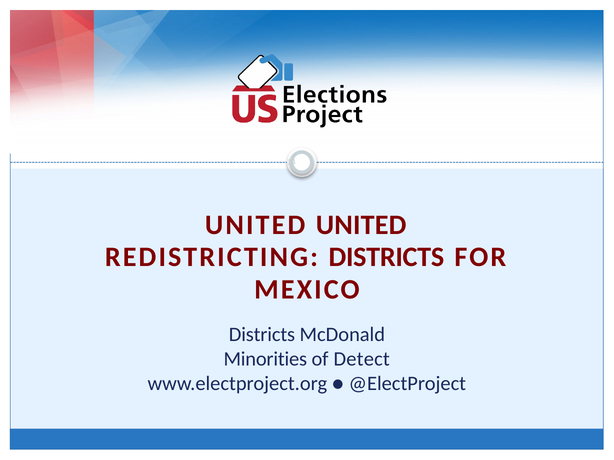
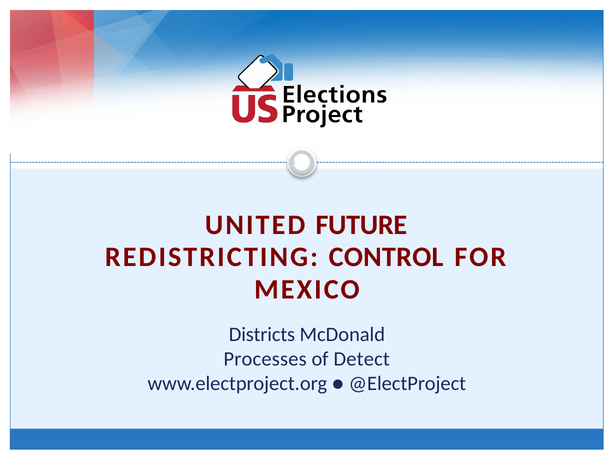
UNITED UNITED: UNITED -> FUTURE
REDISTRICTING DISTRICTS: DISTRICTS -> CONTROL
Minorities: Minorities -> Processes
